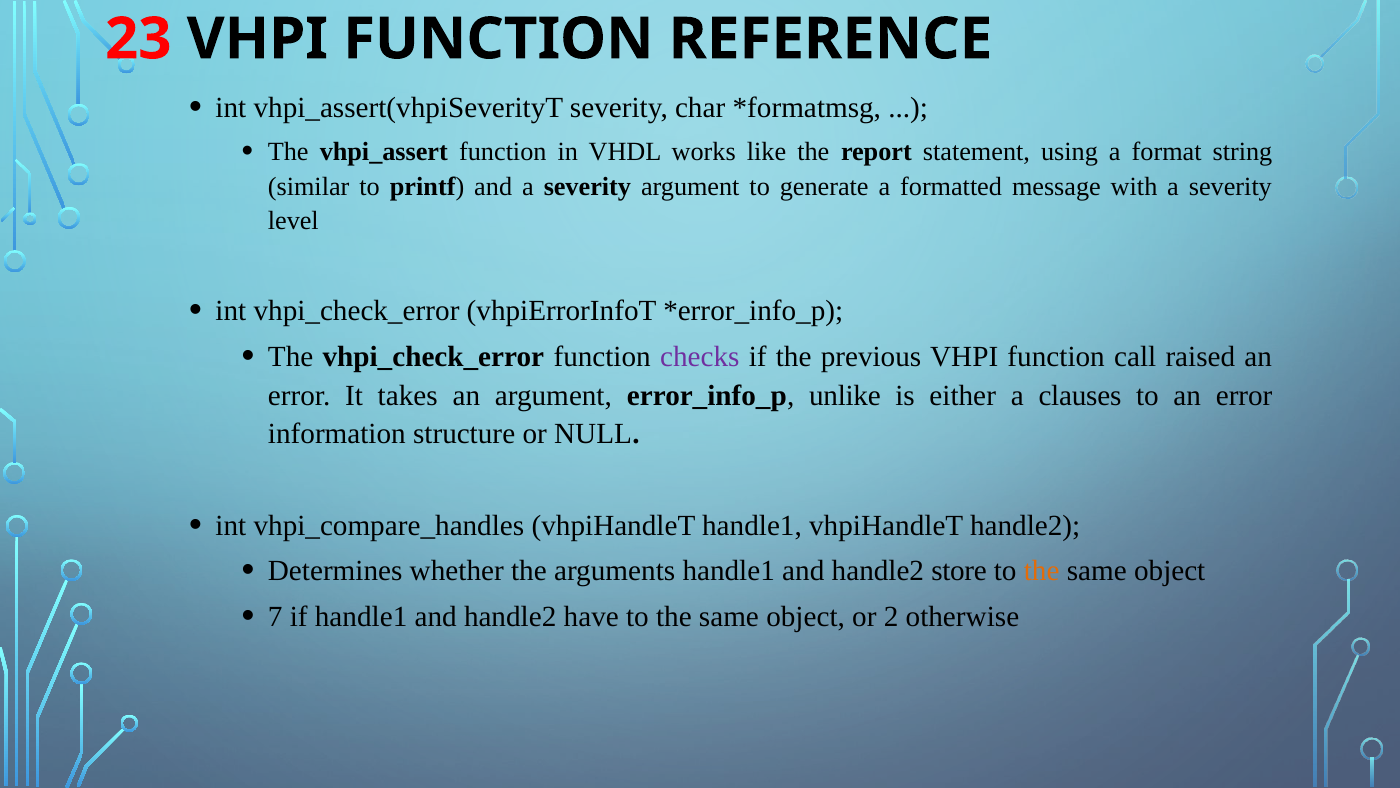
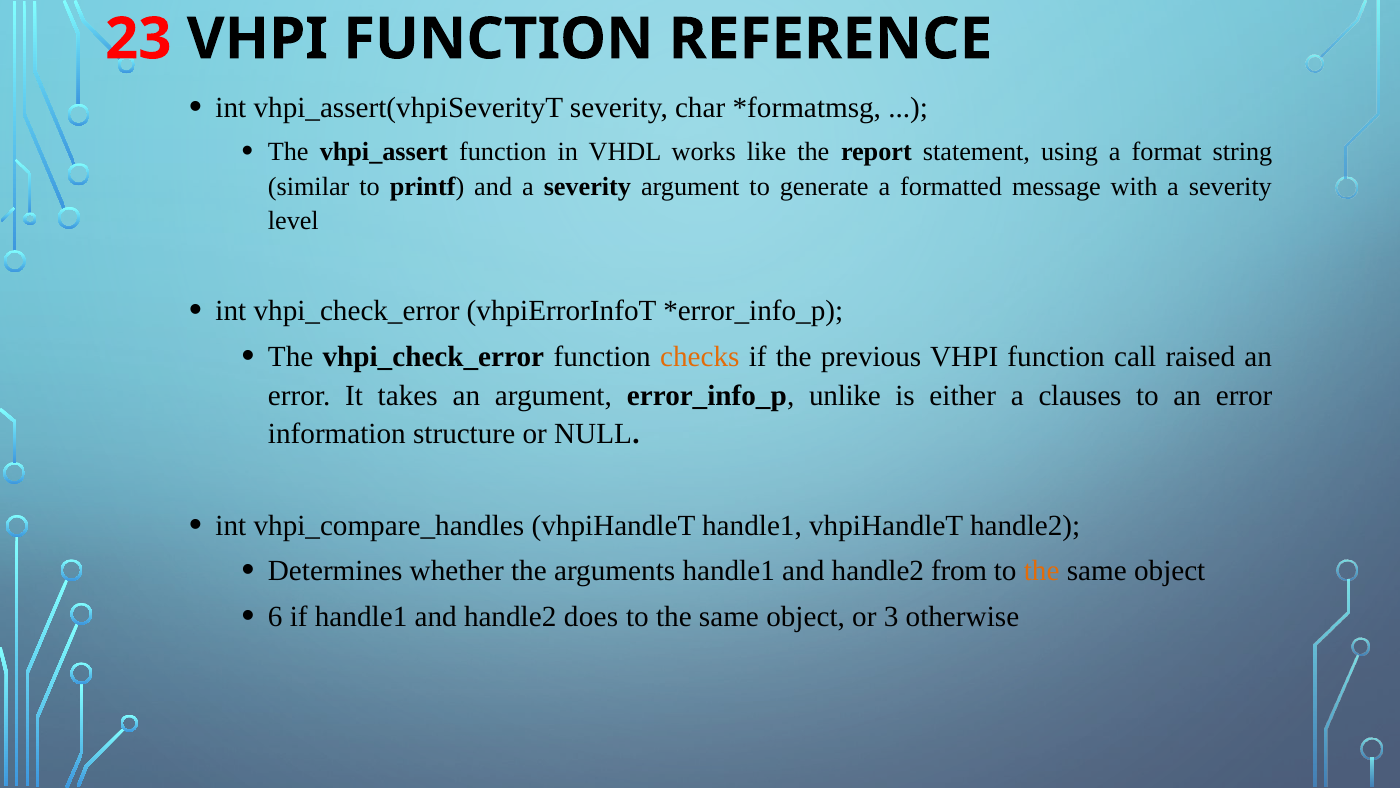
checks colour: purple -> orange
store: store -> from
7: 7 -> 6
have: have -> does
2: 2 -> 3
